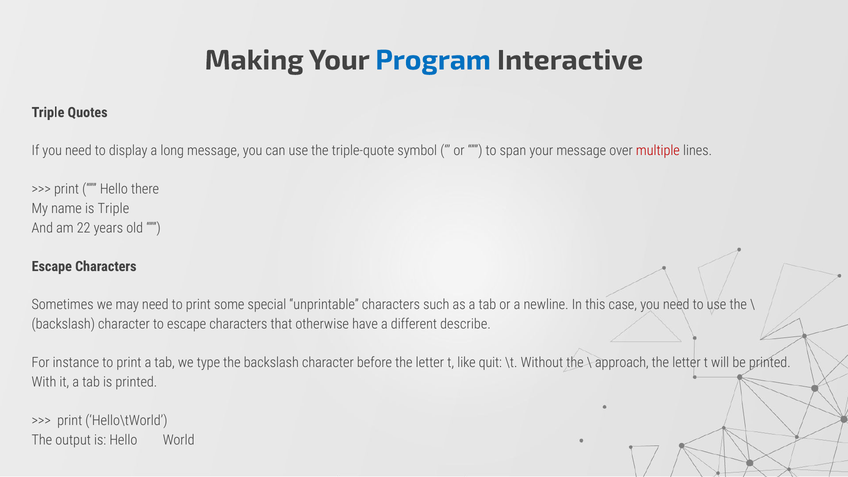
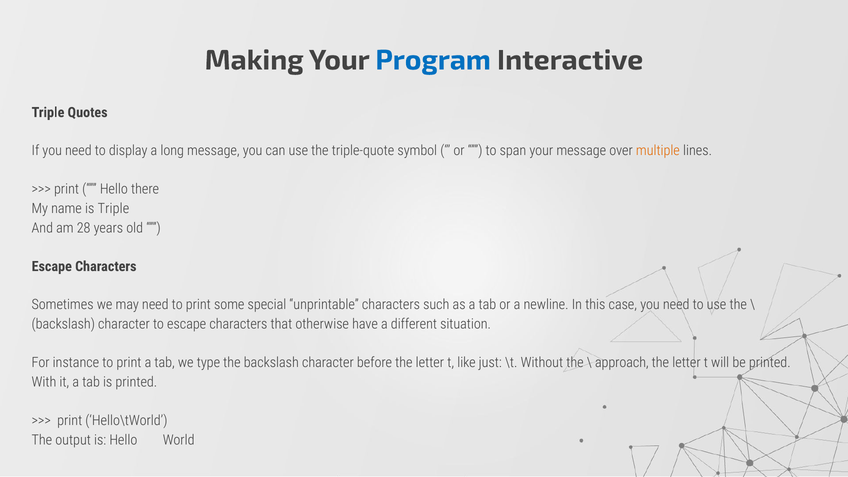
multiple colour: red -> orange
22: 22 -> 28
describe: describe -> situation
quit: quit -> just
